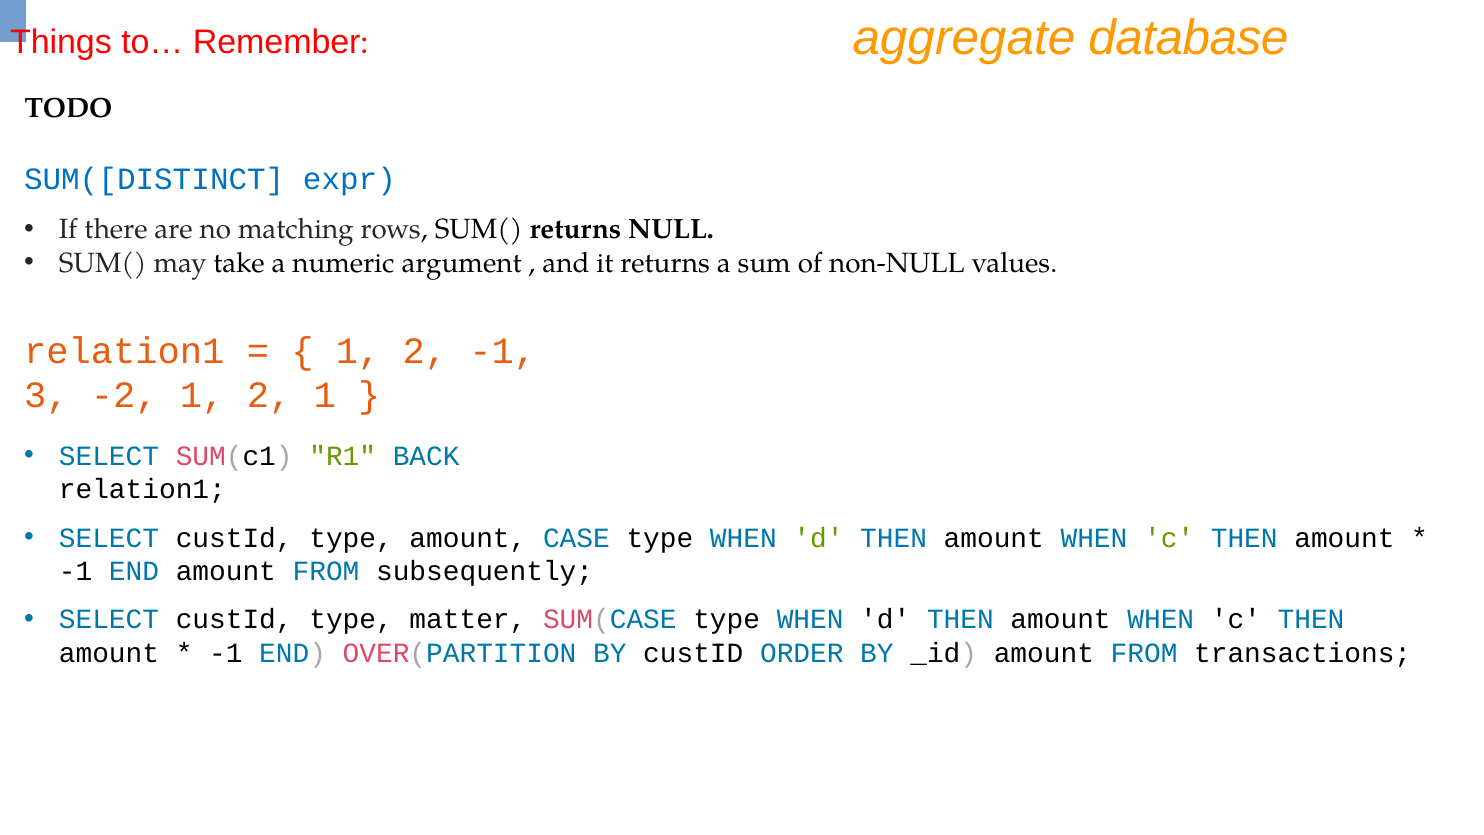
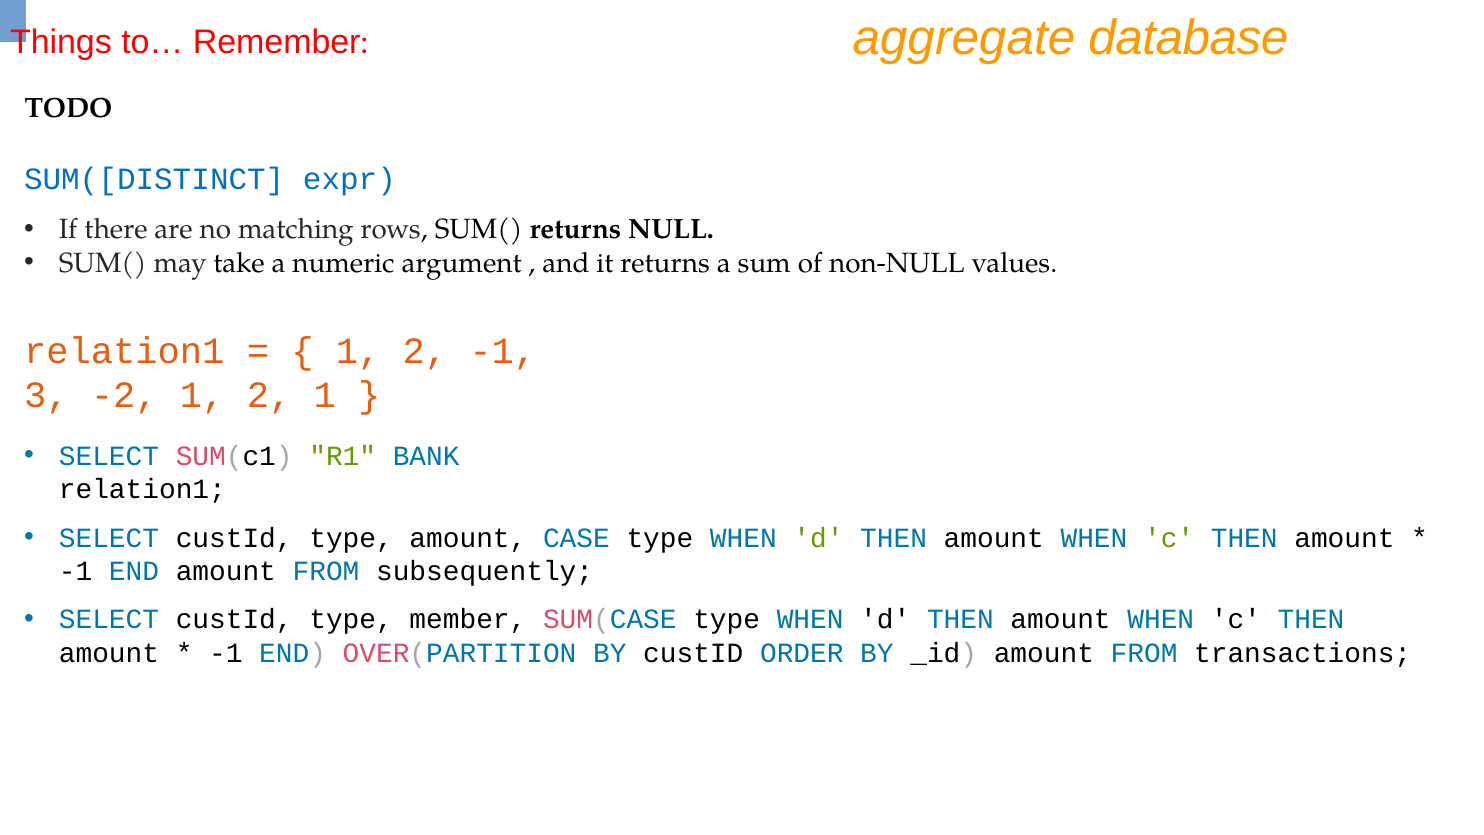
BACK: BACK -> BANK
matter: matter -> member
